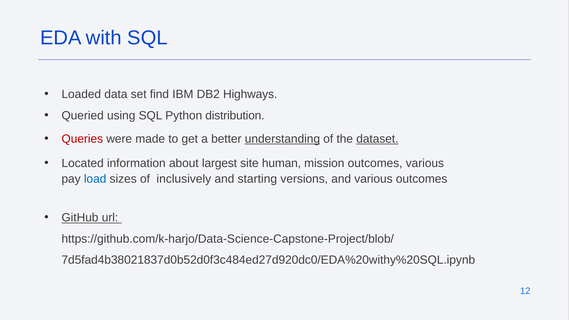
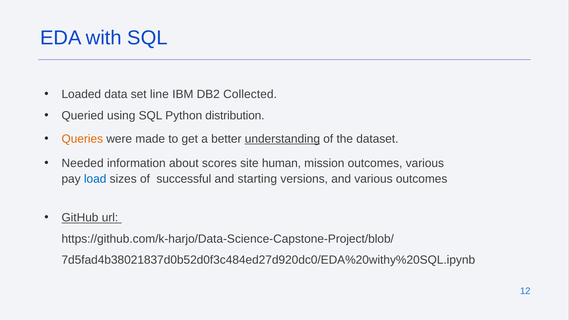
find: find -> line
Highways: Highways -> Collected
Queries colour: red -> orange
dataset underline: present -> none
Located: Located -> Needed
largest: largest -> scores
inclusively: inclusively -> successful
